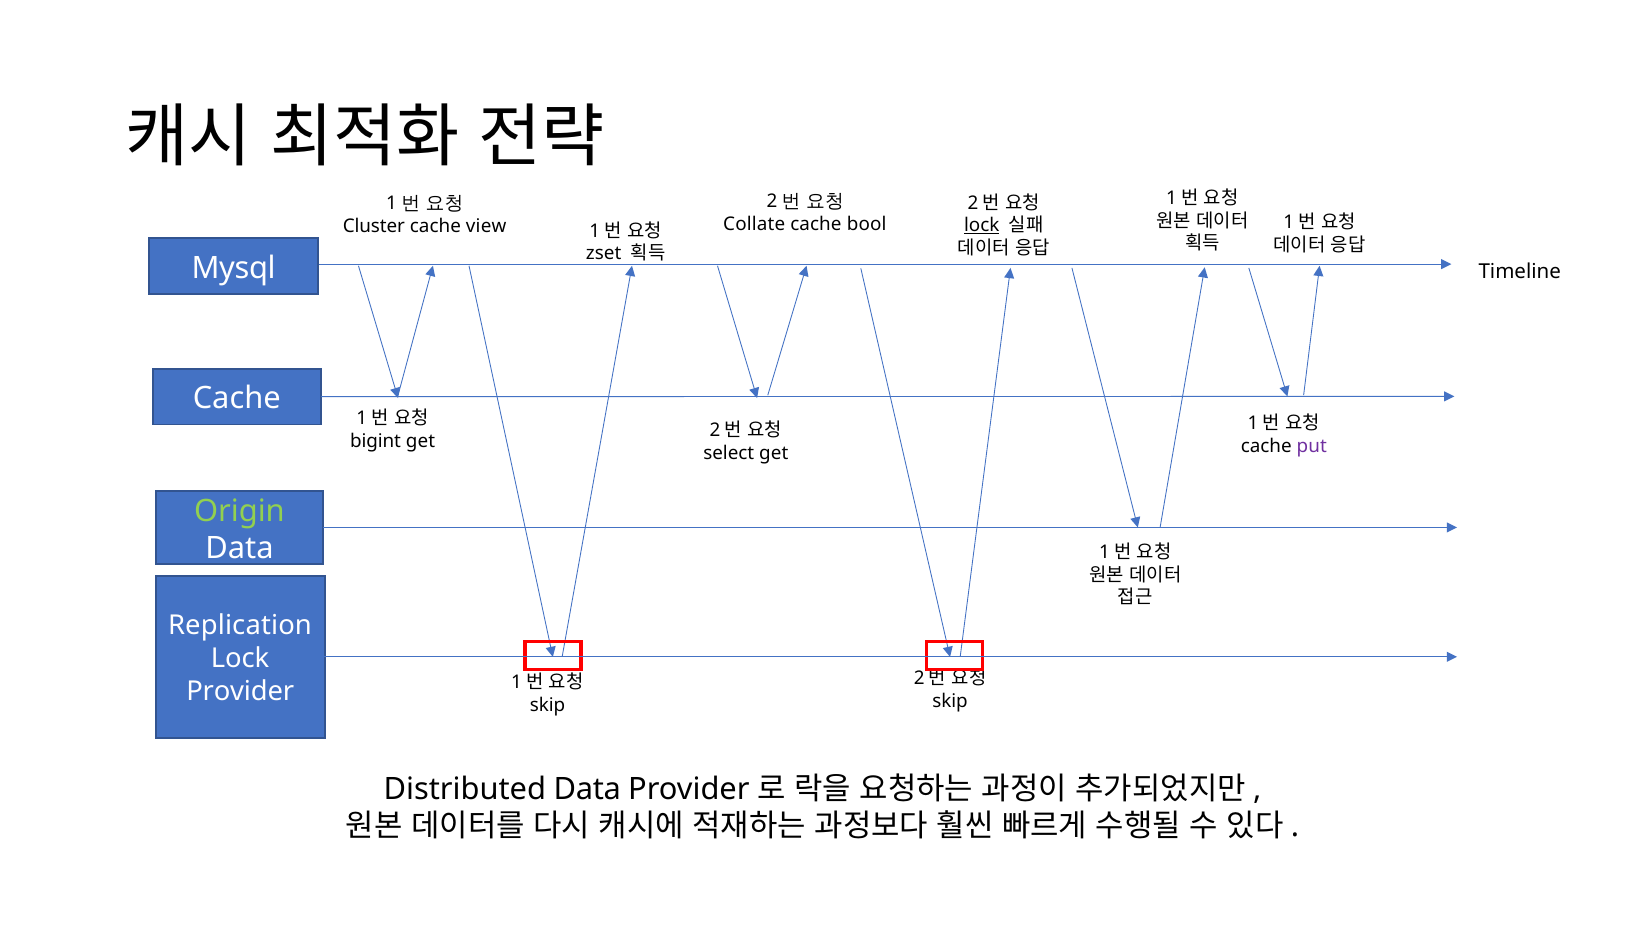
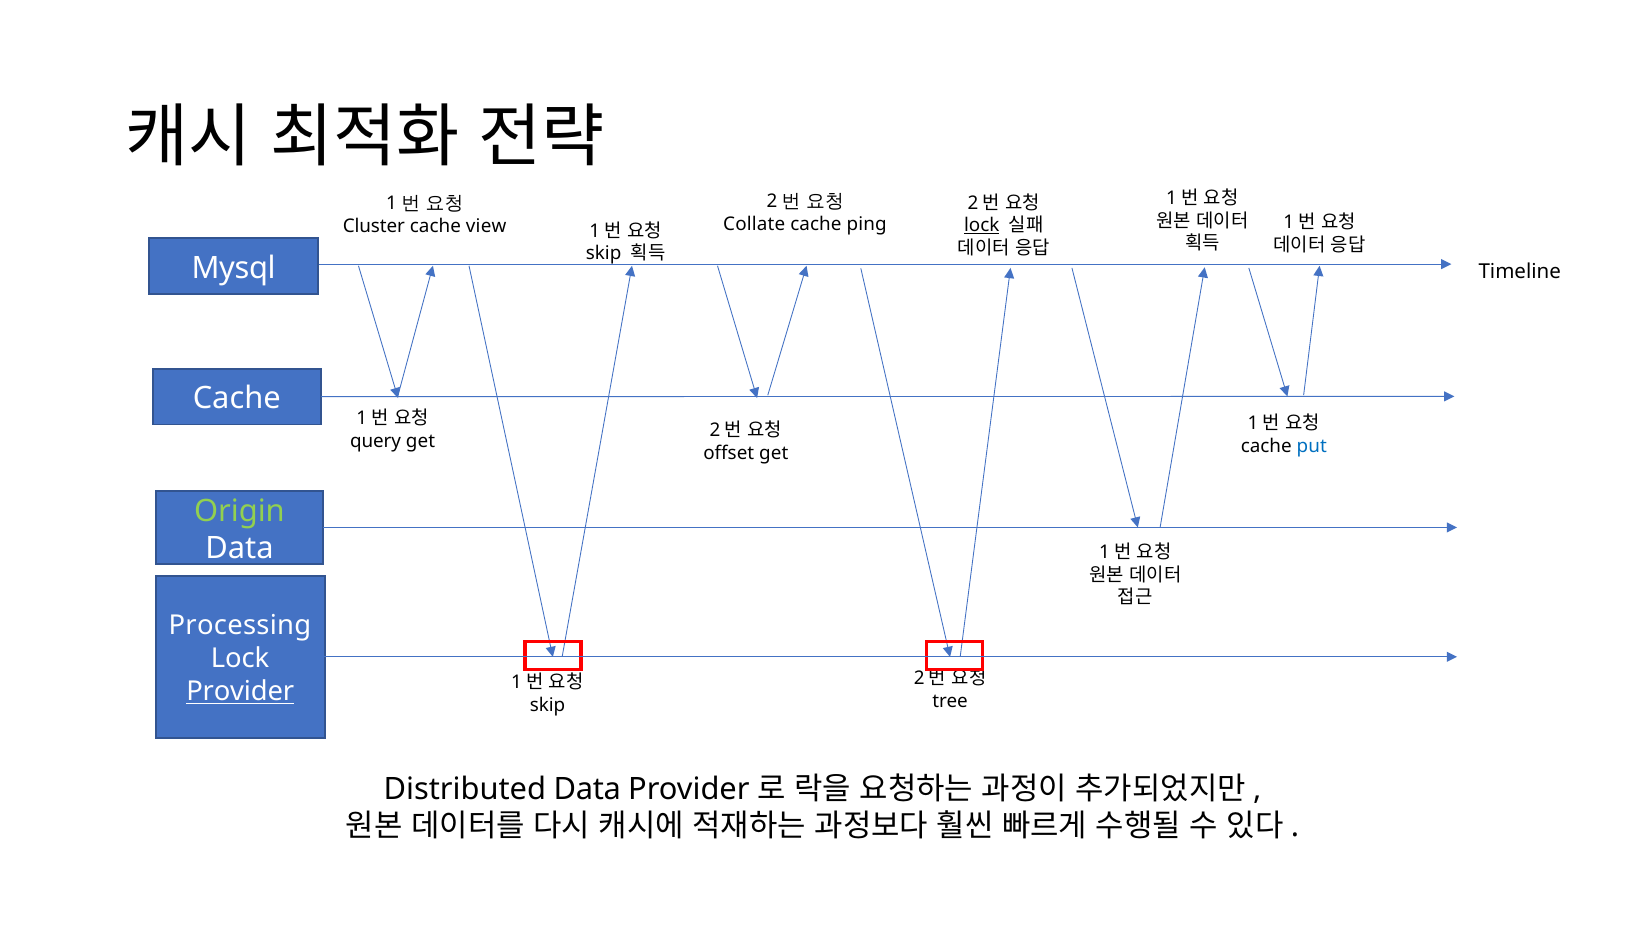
bool: bool -> ping
zset at (604, 253): zset -> skip
bigint: bigint -> query
put colour: purple -> blue
select: select -> offset
Replication: Replication -> Processing
Provider underline: none -> present
skip at (950, 702): skip -> tree
